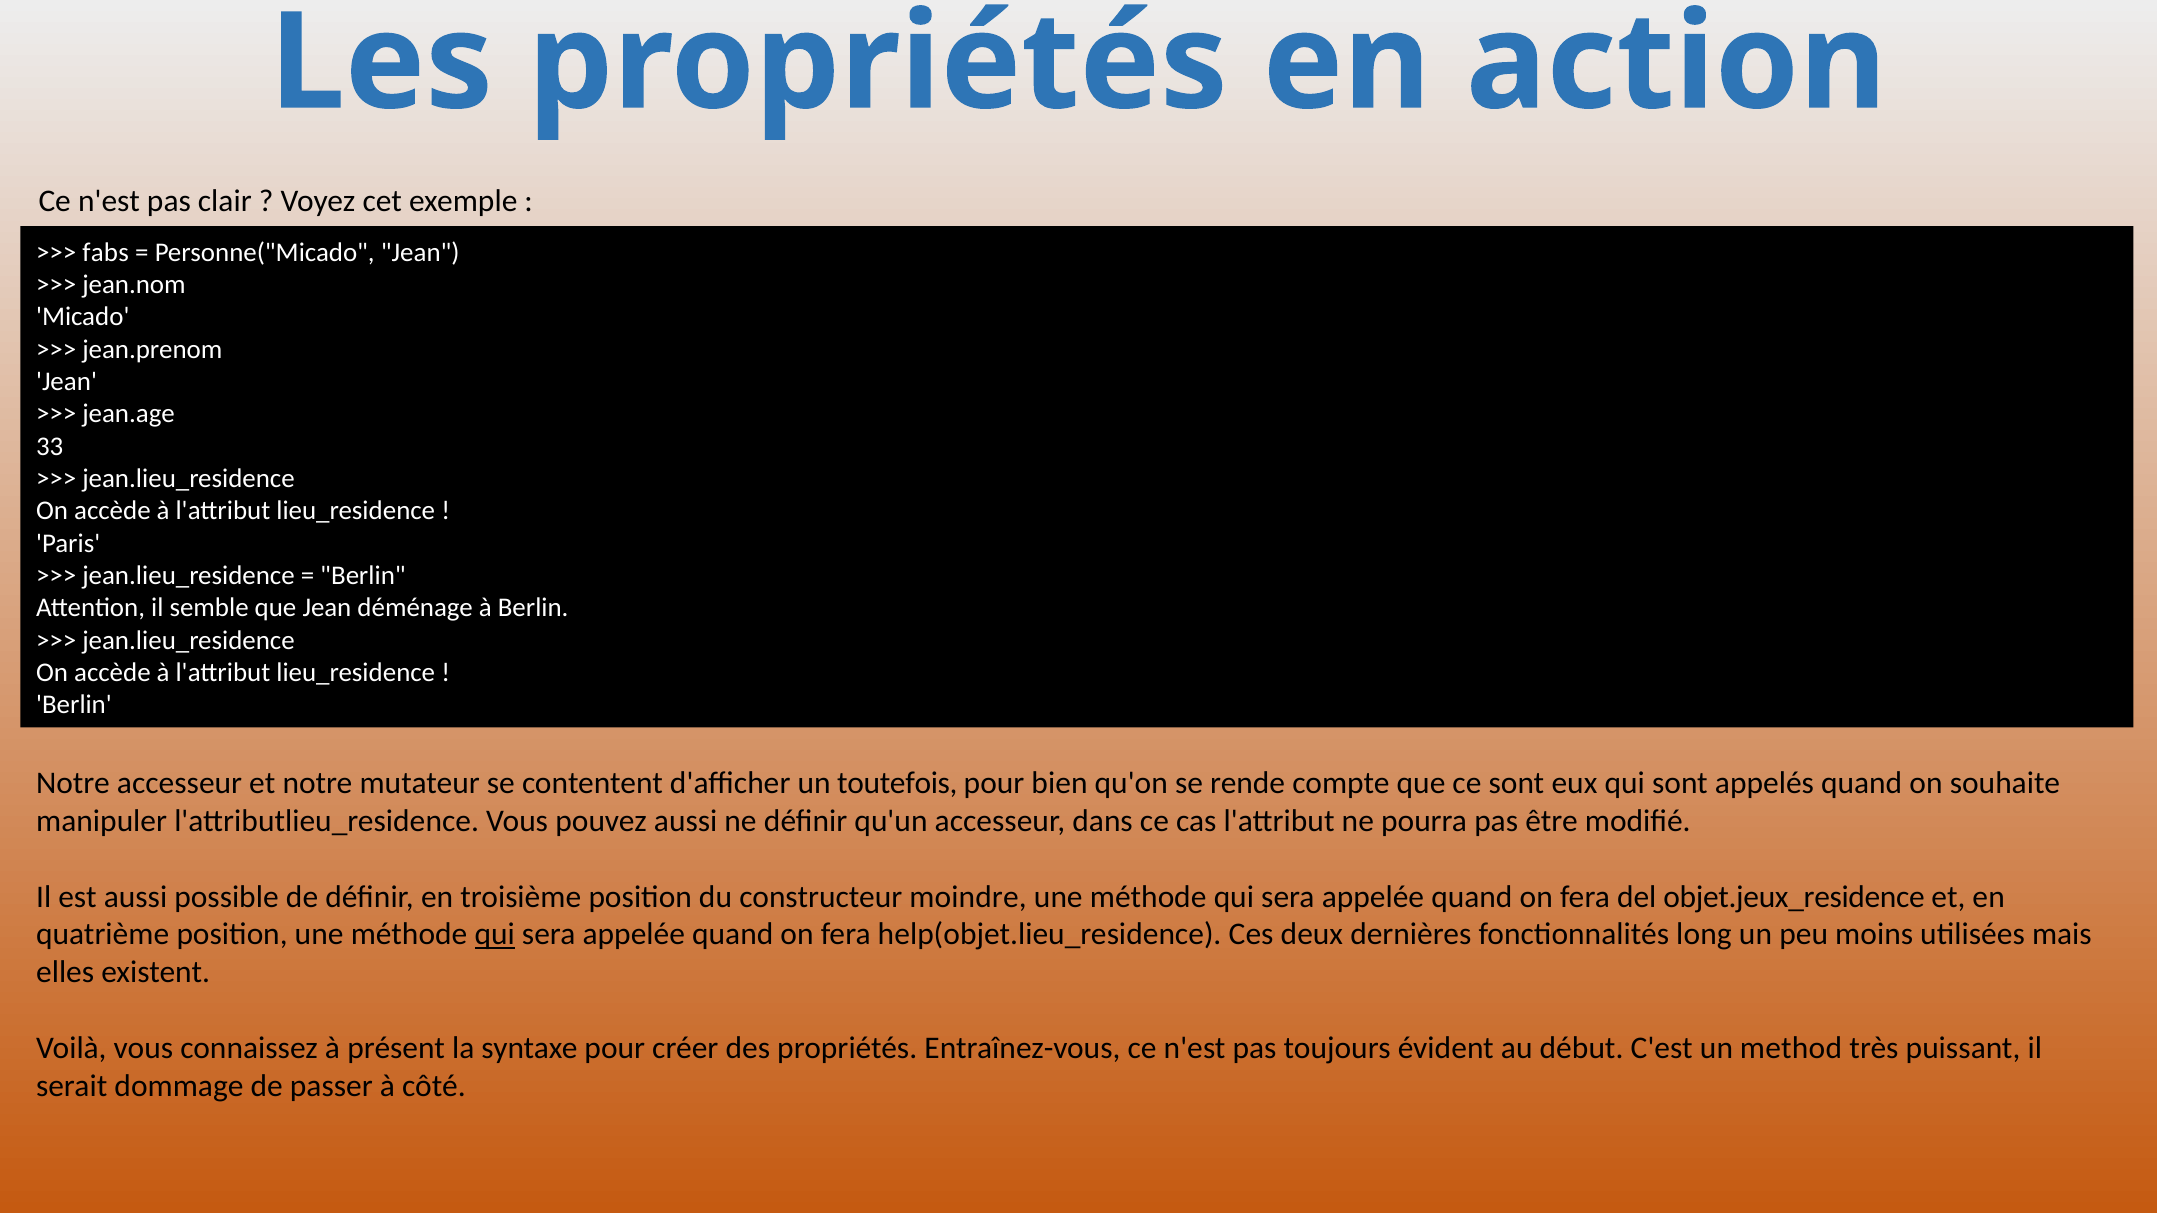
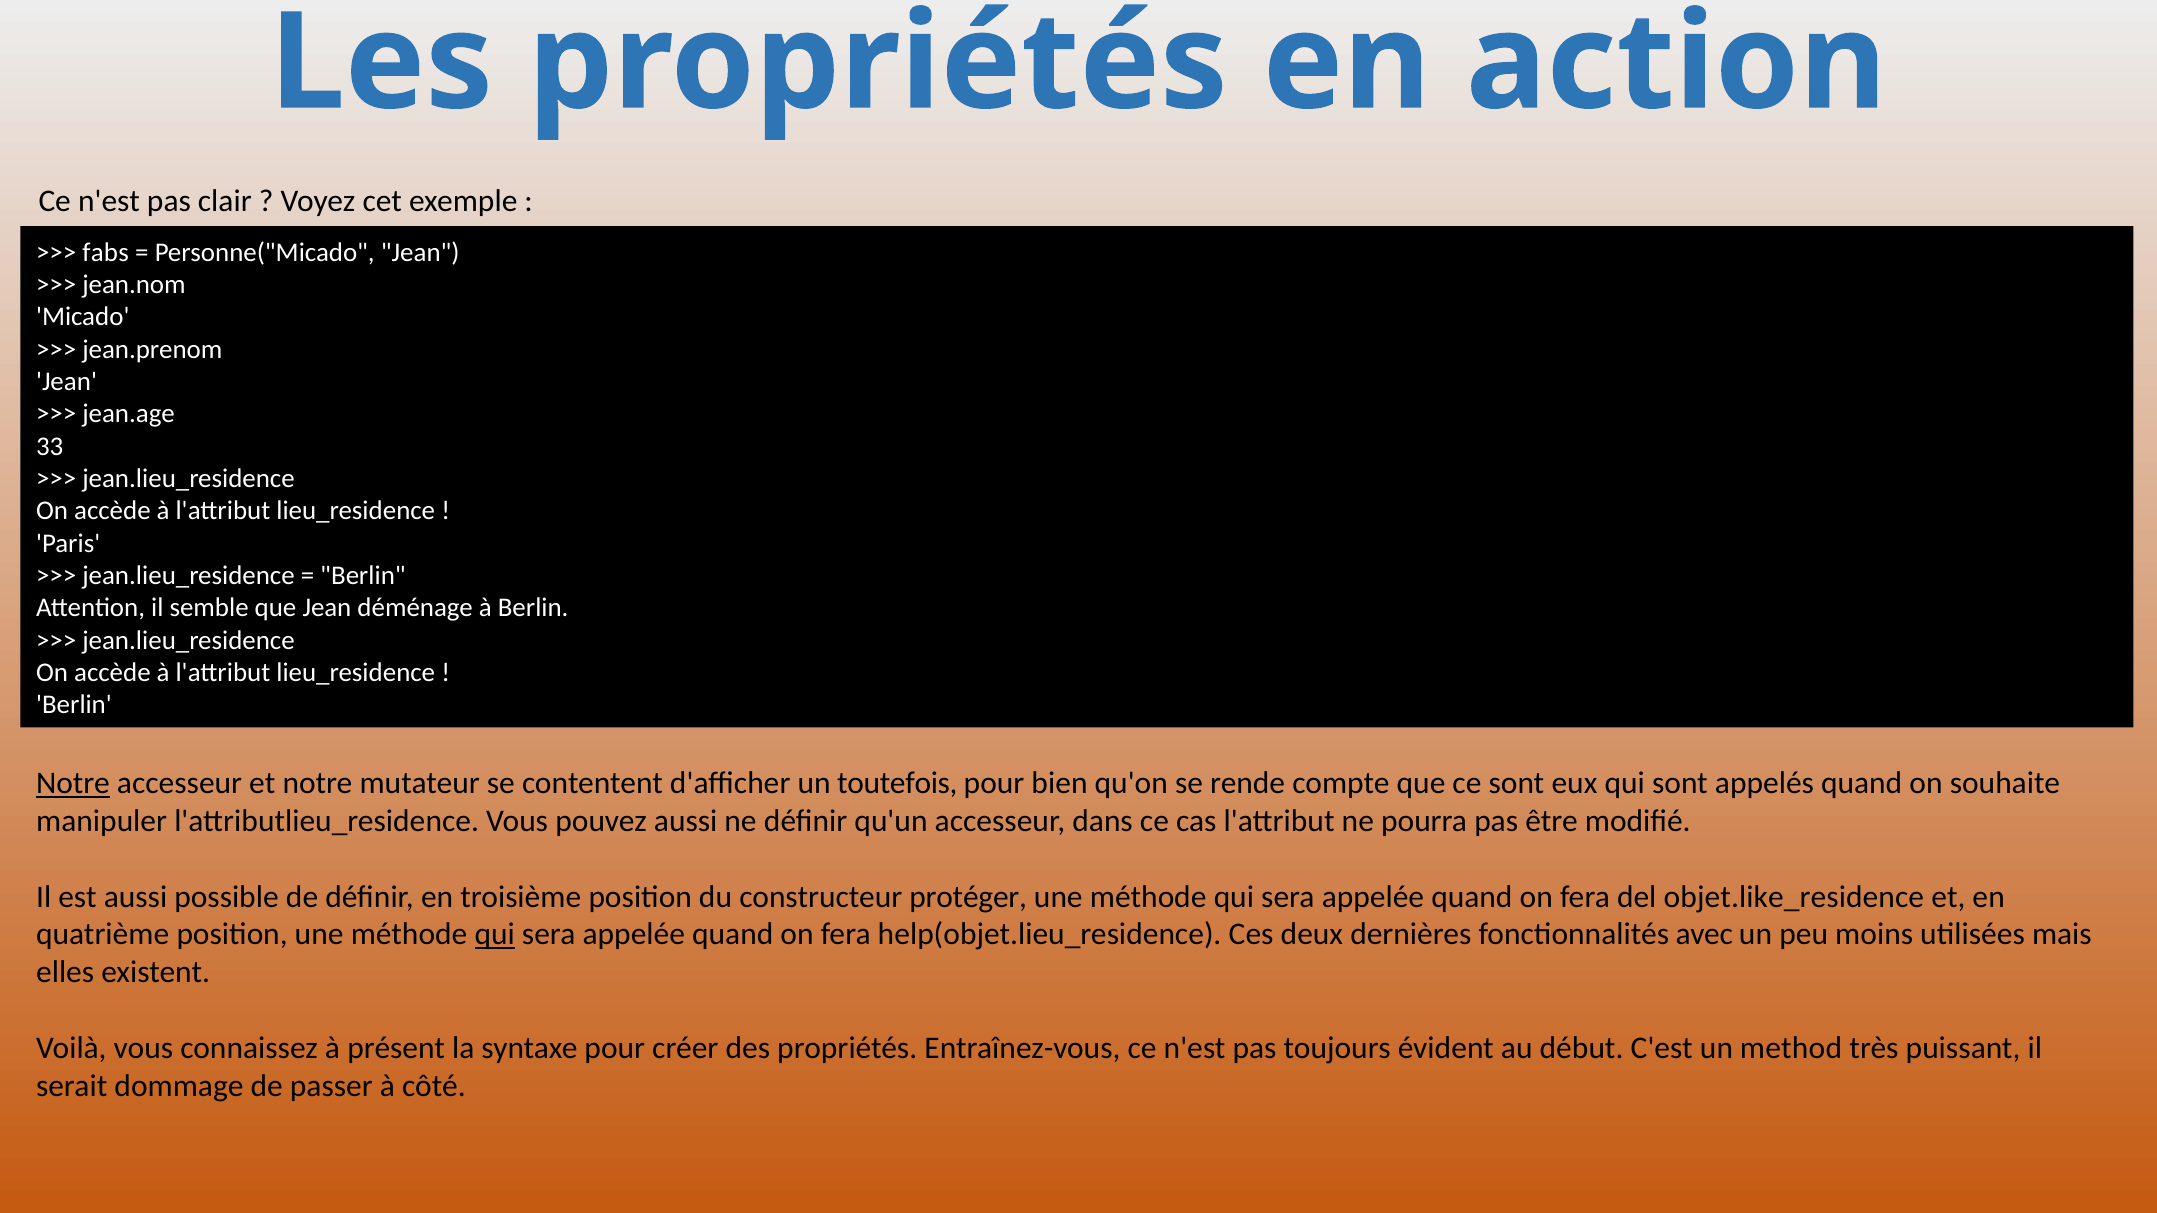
Notre at (73, 784) underline: none -> present
moindre: moindre -> protéger
objet.jeux_residence: objet.jeux_residence -> objet.like_residence
long: long -> avec
